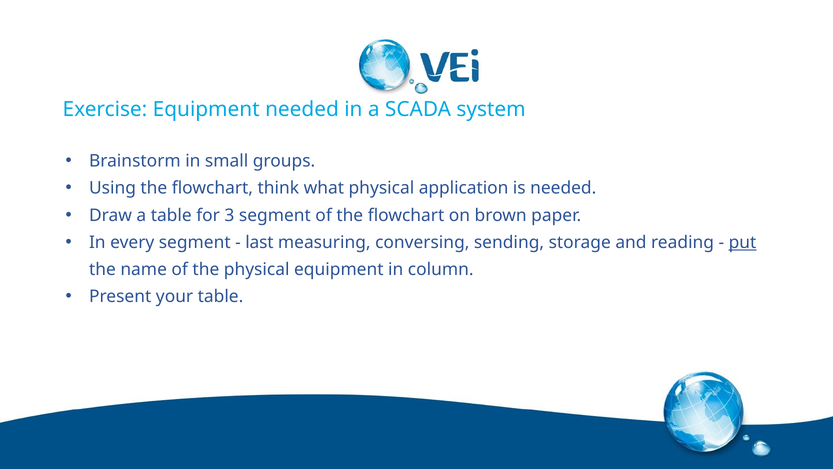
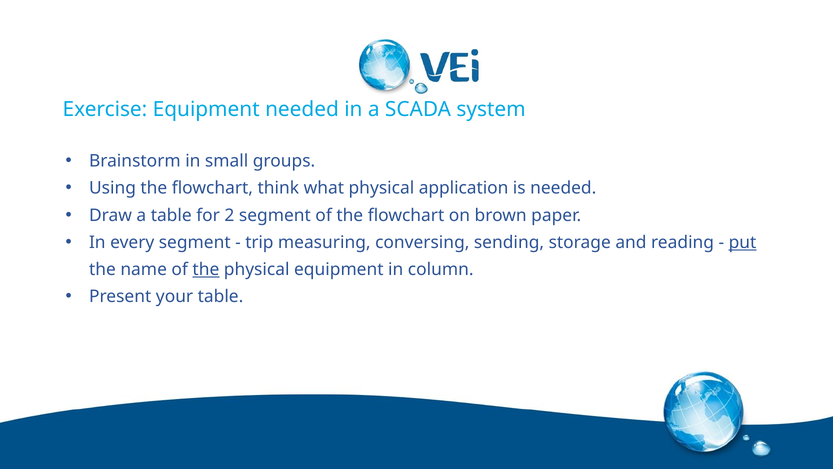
3: 3 -> 2
last: last -> trip
the at (206, 269) underline: none -> present
